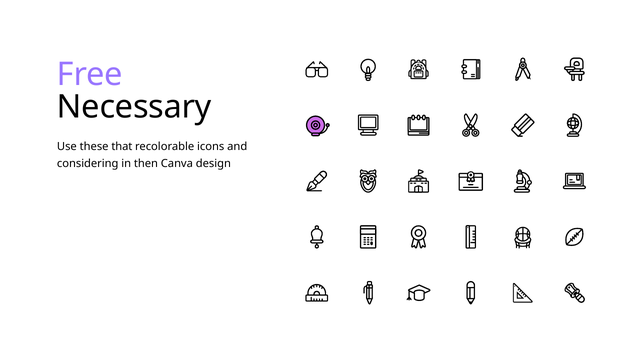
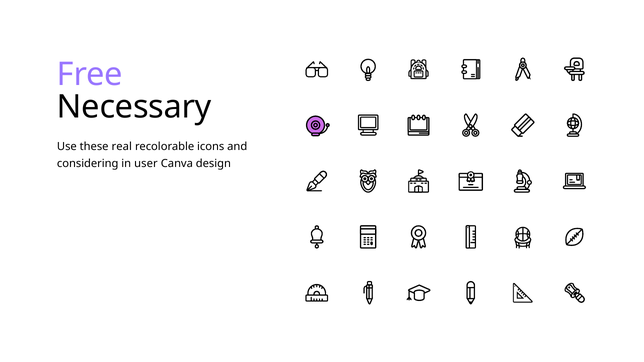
that: that -> real
then: then -> user
